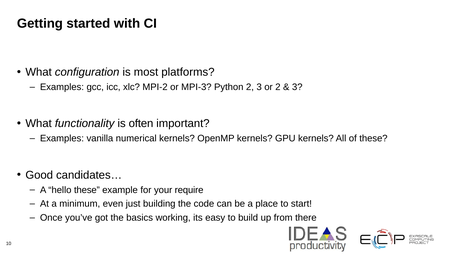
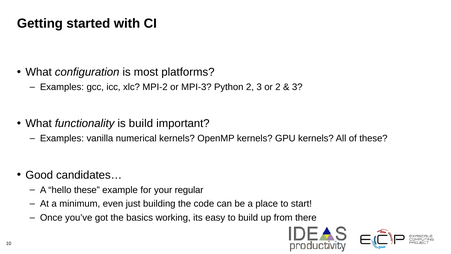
is often: often -> build
require: require -> regular
